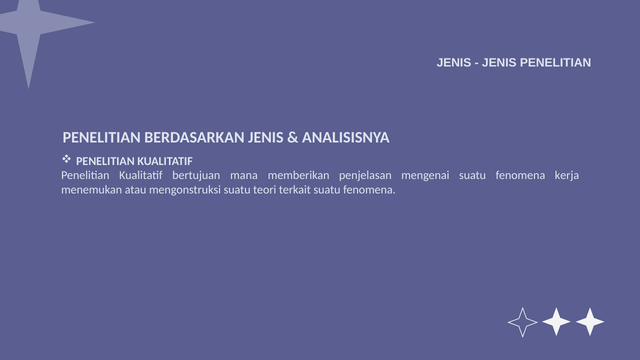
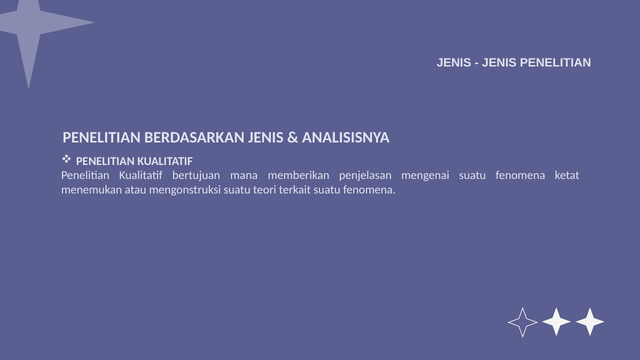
kerja: kerja -> ketat
